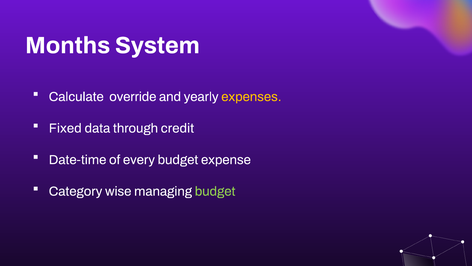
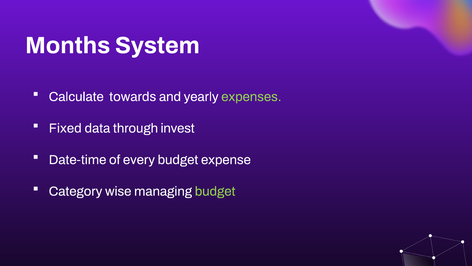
override: override -> towards
expenses colour: yellow -> light green
credit: credit -> invest
